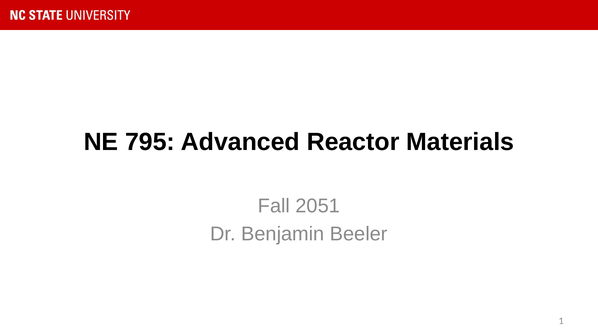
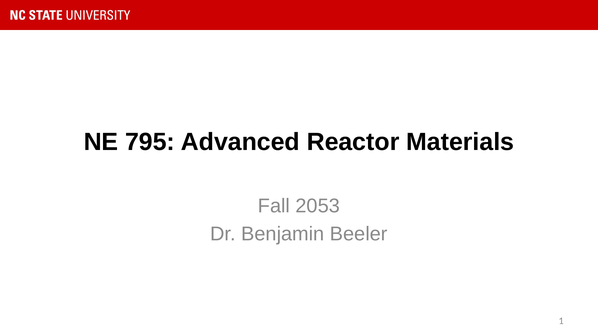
2051: 2051 -> 2053
